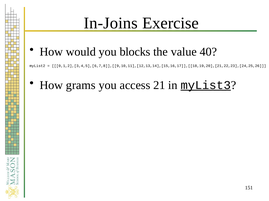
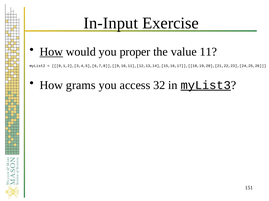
In-Joins: In-Joins -> In-Input
How at (51, 52) underline: none -> present
blocks: blocks -> proper
40: 40 -> 11
21: 21 -> 32
